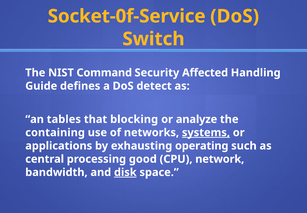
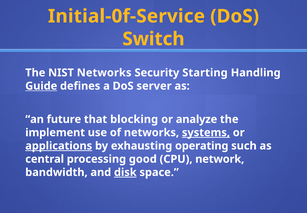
Socket-0f-Service: Socket-0f-Service -> Initial-0f-Service
NIST Command: Command -> Networks
Affected: Affected -> Starting
Guide underline: none -> present
detect: detect -> server
tables: tables -> future
containing: containing -> implement
applications underline: none -> present
